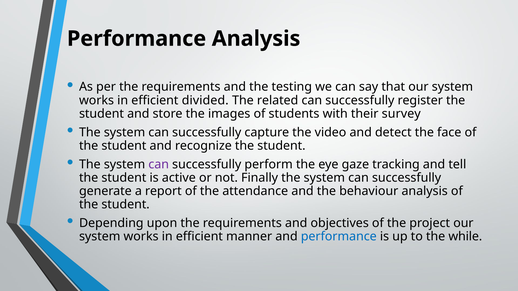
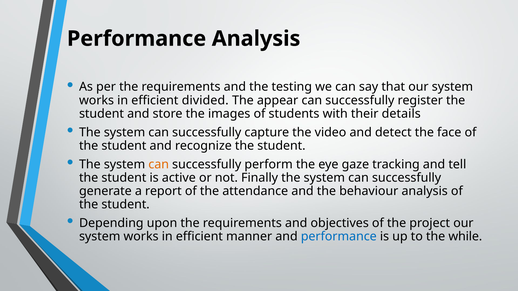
related: related -> appear
survey: survey -> details
can at (159, 164) colour: purple -> orange
